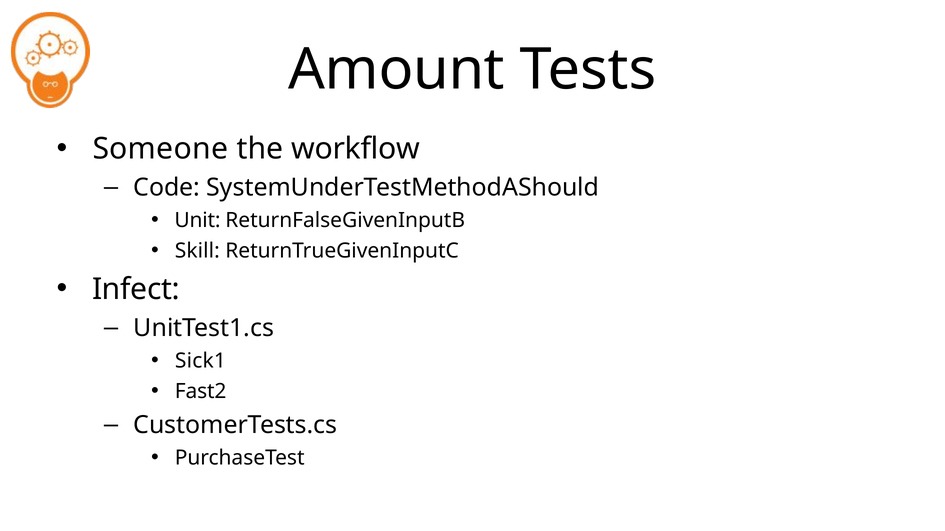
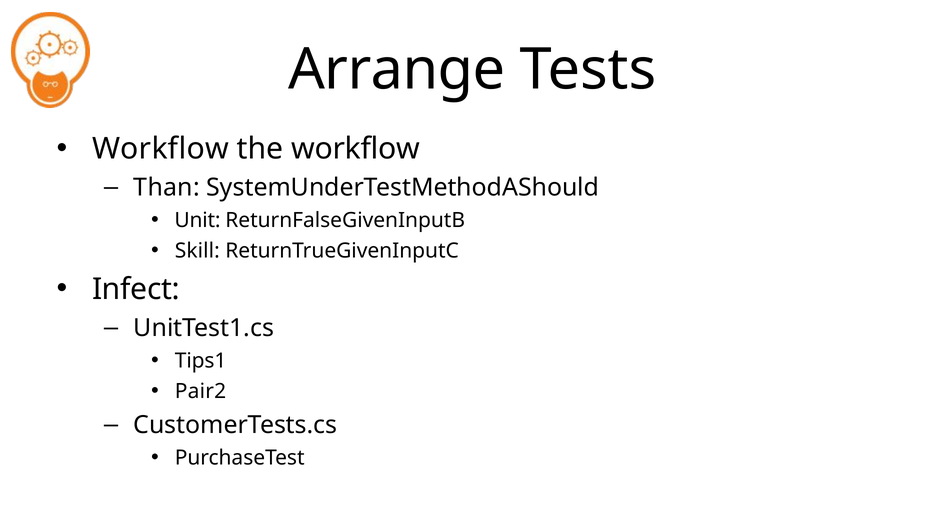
Amount: Amount -> Arrange
Someone at (160, 149): Someone -> Workflow
Code: Code -> Than
Sick1: Sick1 -> Tips1
Fast2: Fast2 -> Pair2
